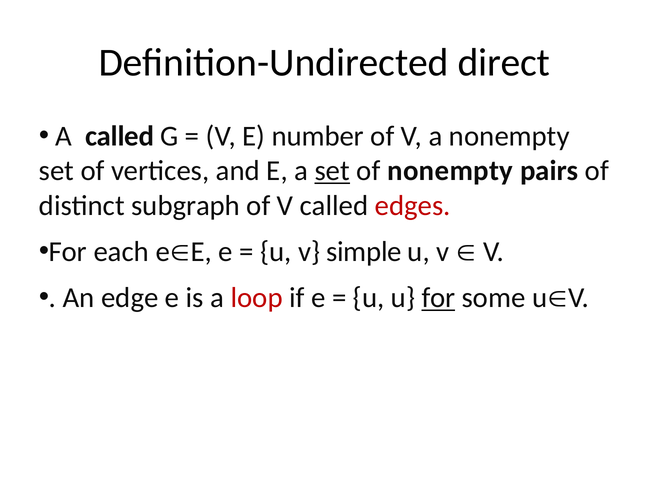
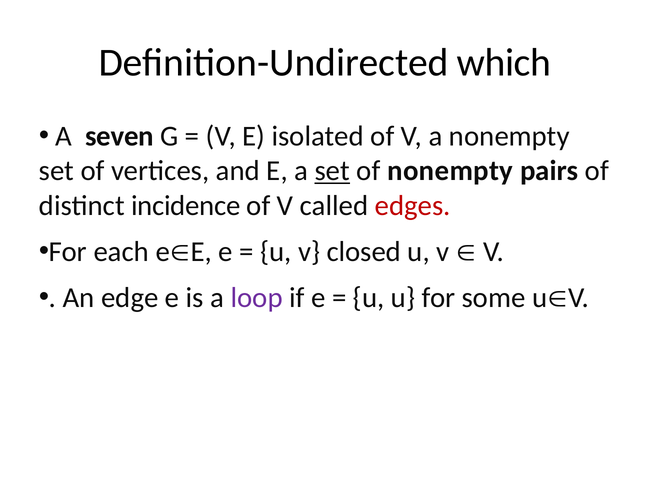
direct: direct -> which
A called: called -> seven
number: number -> isolated
subgraph: subgraph -> incidence
simple: simple -> closed
loop colour: red -> purple
for at (438, 298) underline: present -> none
